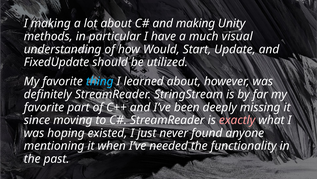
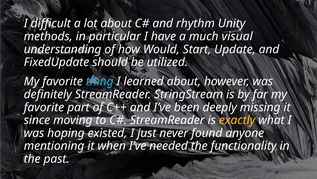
I making: making -> difficult
and making: making -> rhythm
exactly colour: pink -> yellow
